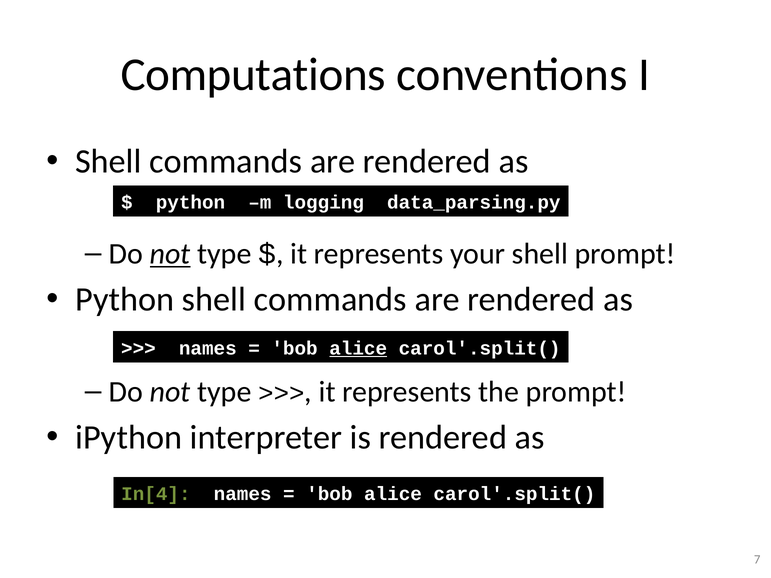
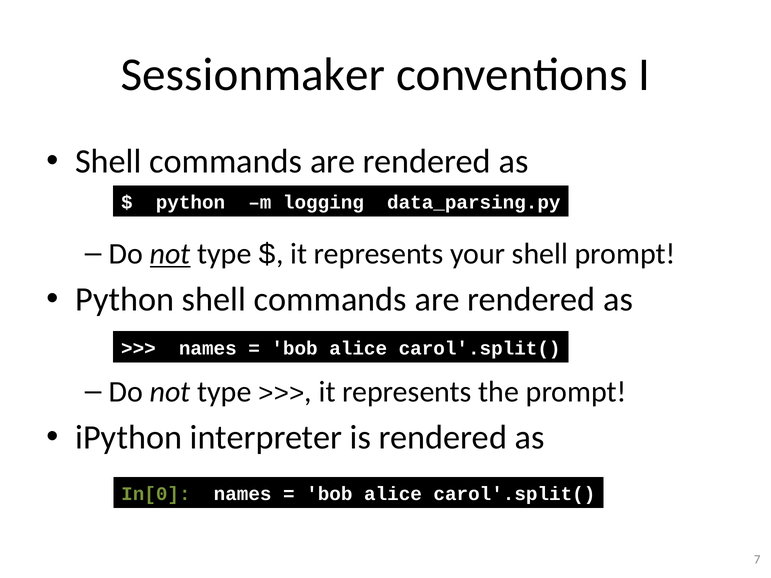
Computations: Computations -> Sessionmaker
alice at (358, 348) underline: present -> none
In[4: In[4 -> In[0
